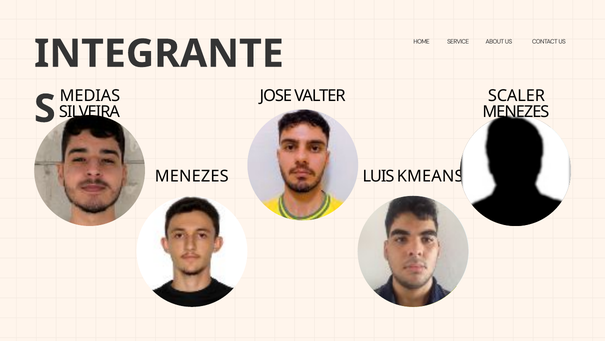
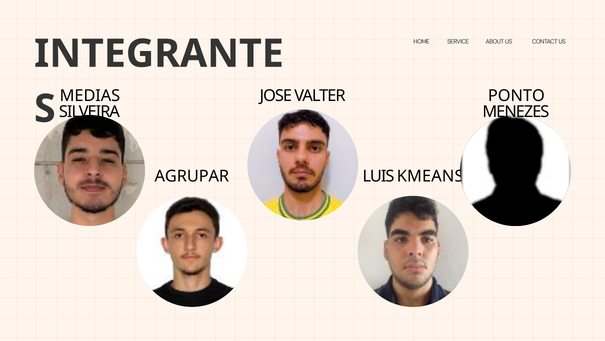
SCALER: SCALER -> PONTO
MENEZES at (192, 176): MENEZES -> AGRUPAR
